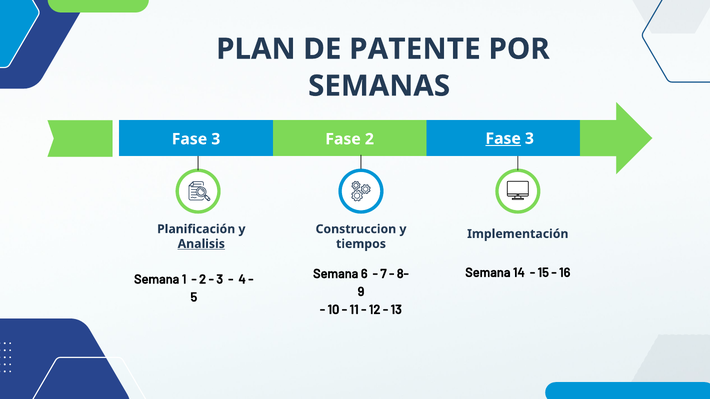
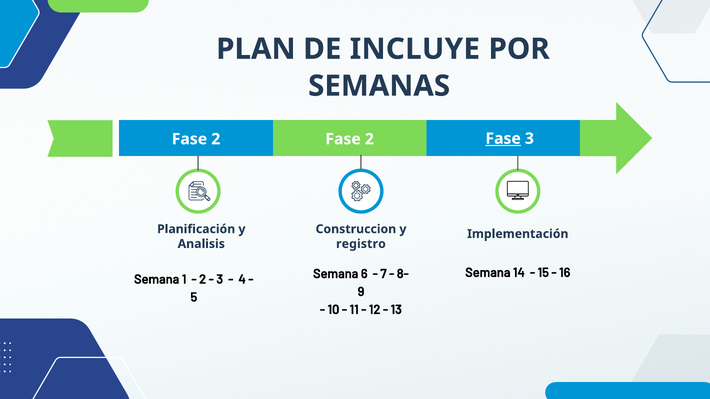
PATENTE: PATENTE -> INCLUYE
3 at (216, 139): 3 -> 2
Analisis underline: present -> none
tiempos: tiempos -> registro
